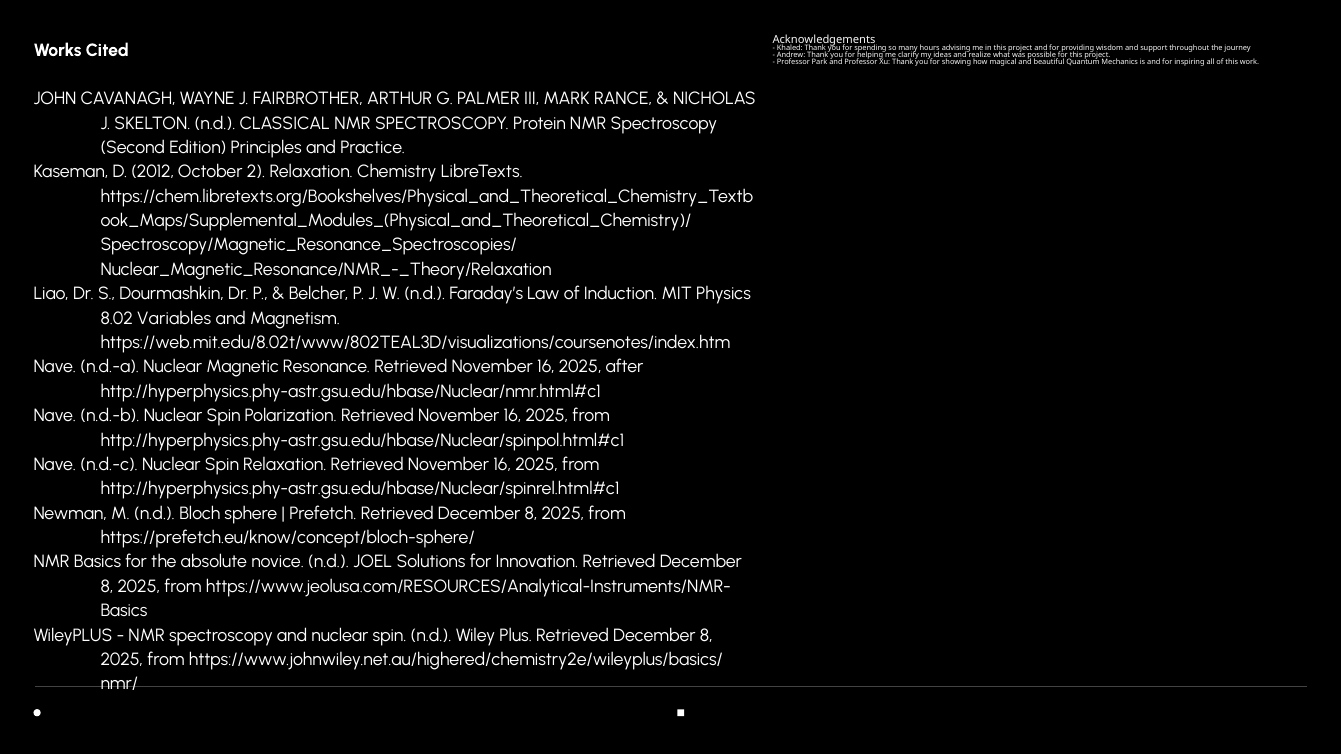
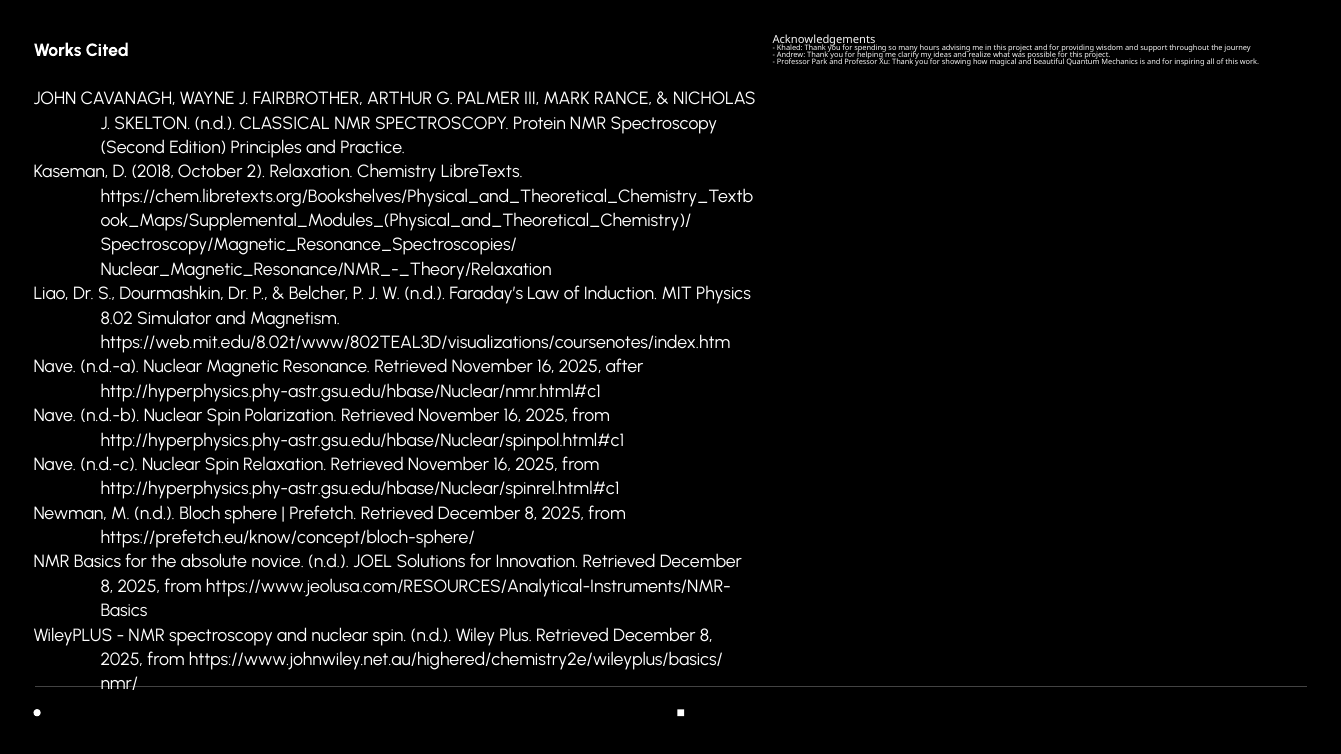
2012: 2012 -> 2018
Variables: Variables -> Simulator
